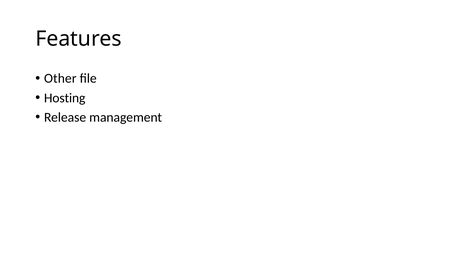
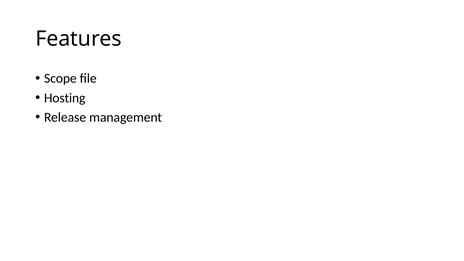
Other: Other -> Scope
